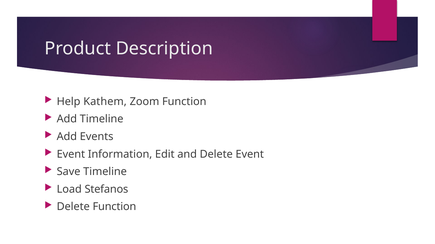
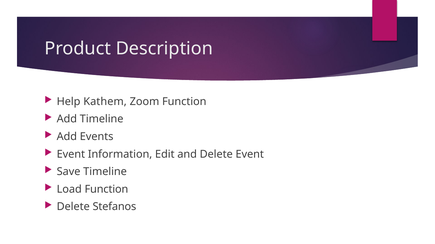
Load Stefanos: Stefanos -> Function
Delete Function: Function -> Stefanos
